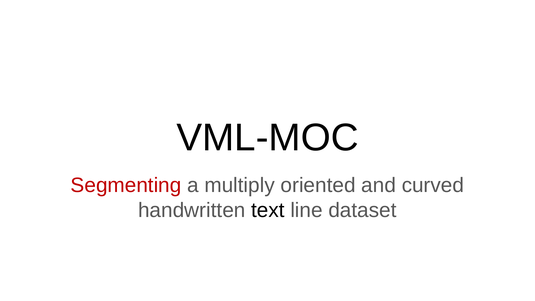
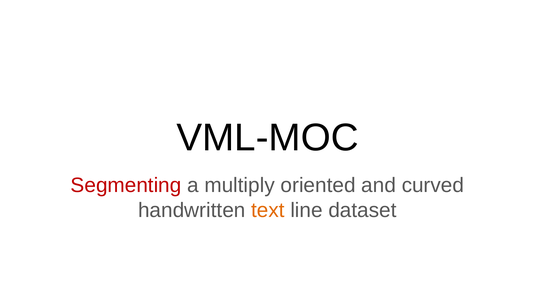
text colour: black -> orange
